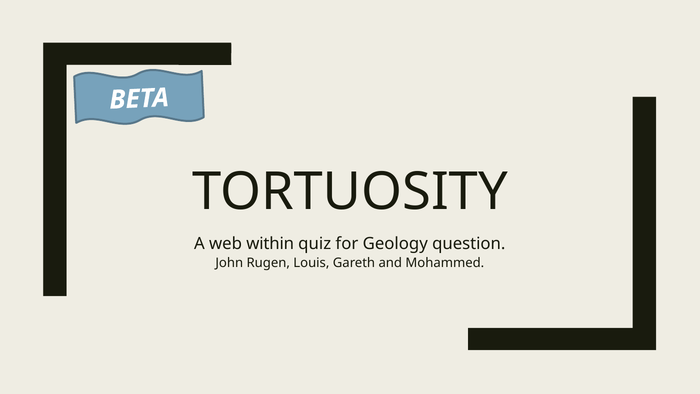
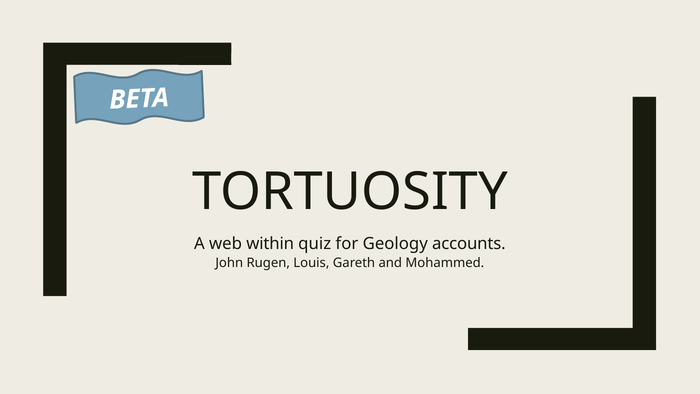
question: question -> accounts
